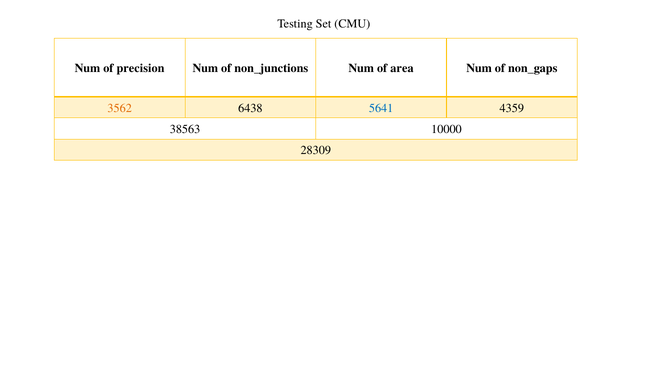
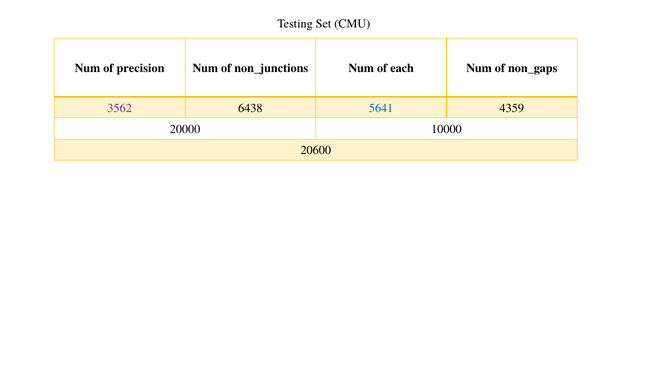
area: area -> each
3562 colour: orange -> purple
38563: 38563 -> 20000
28309: 28309 -> 20600
